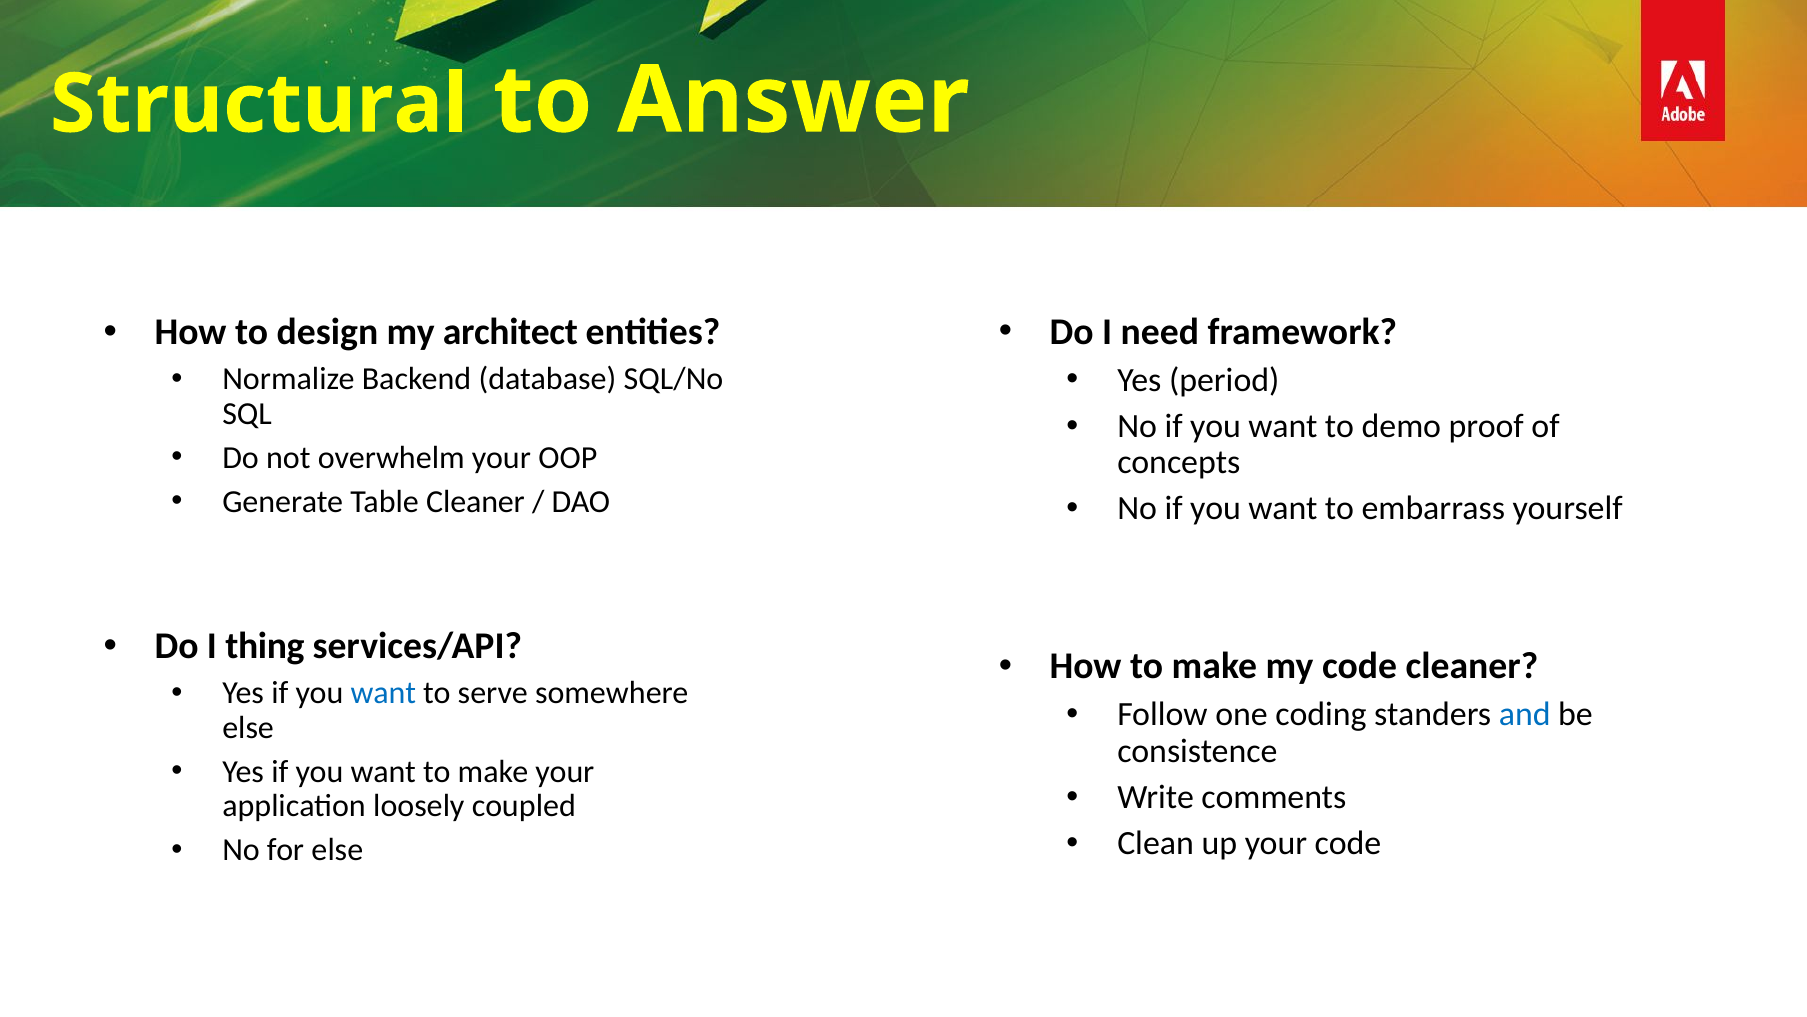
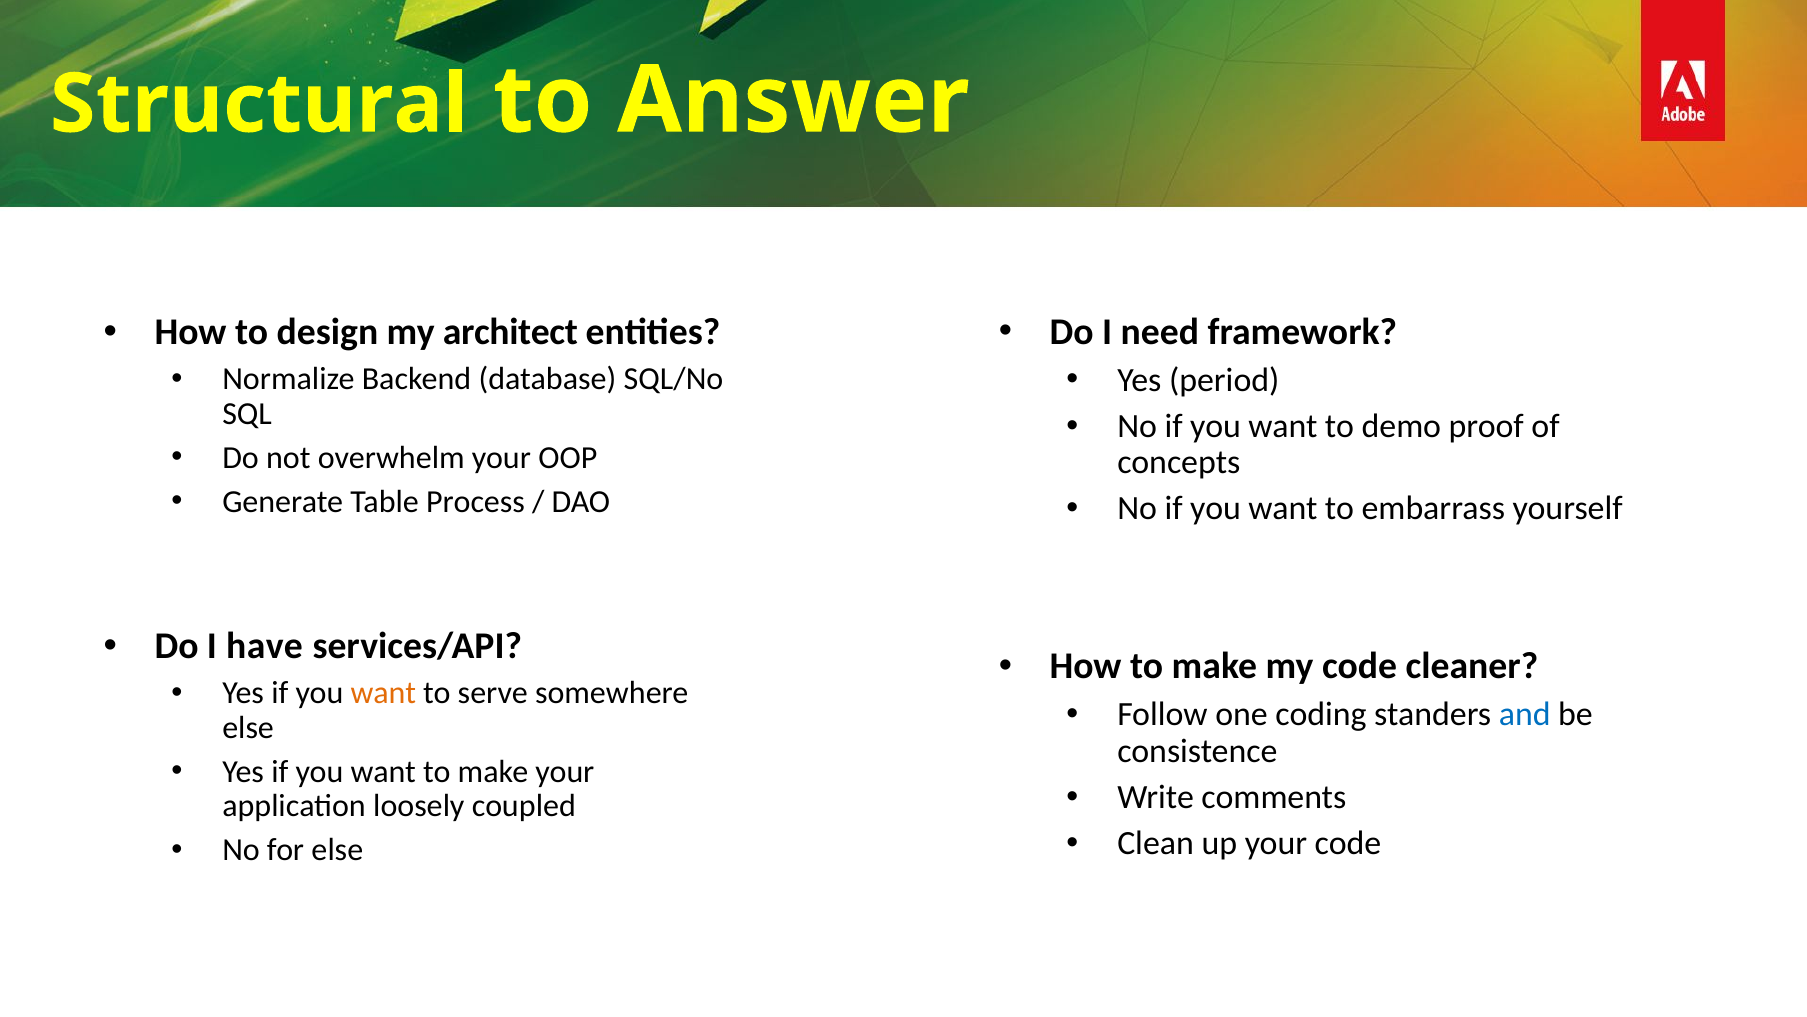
Table Cleaner: Cleaner -> Process
thing: thing -> have
want at (383, 693) colour: blue -> orange
